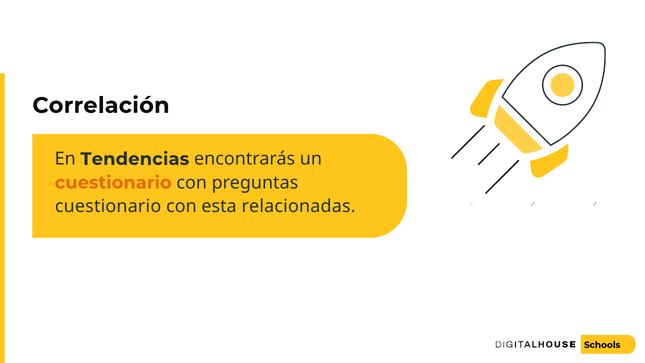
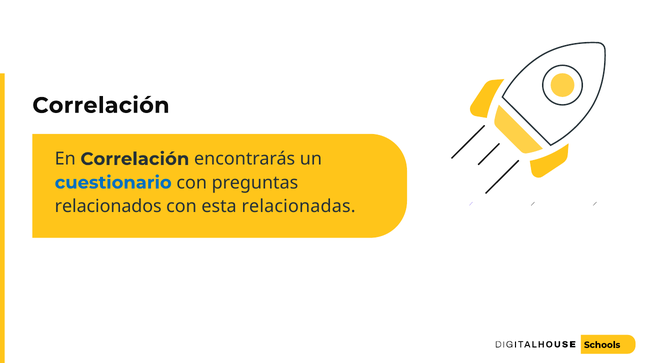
En Tendencias: Tendencias -> Correlación
cuestionario at (113, 183) colour: orange -> blue
cuestionario at (108, 206): cuestionario -> relacionados
